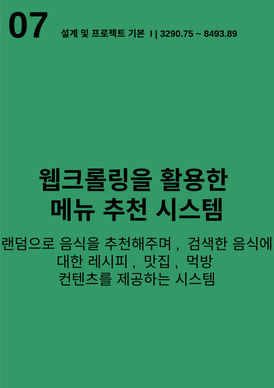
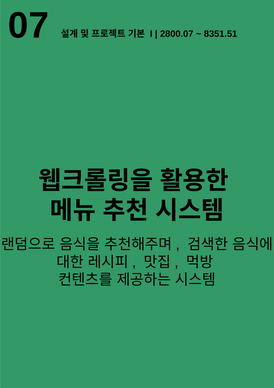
3290.75: 3290.75 -> 2800.07
8493.89: 8493.89 -> 8351.51
